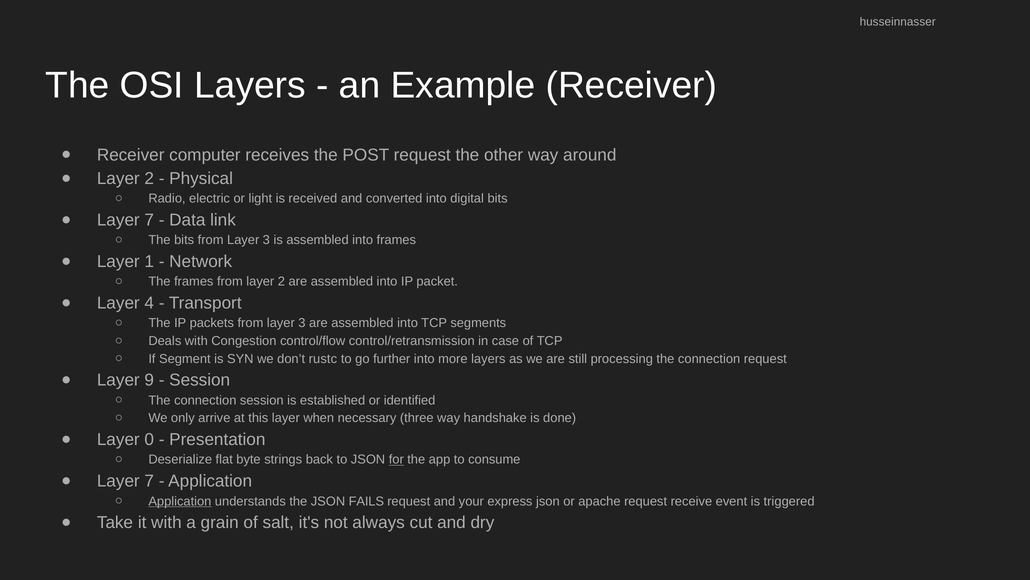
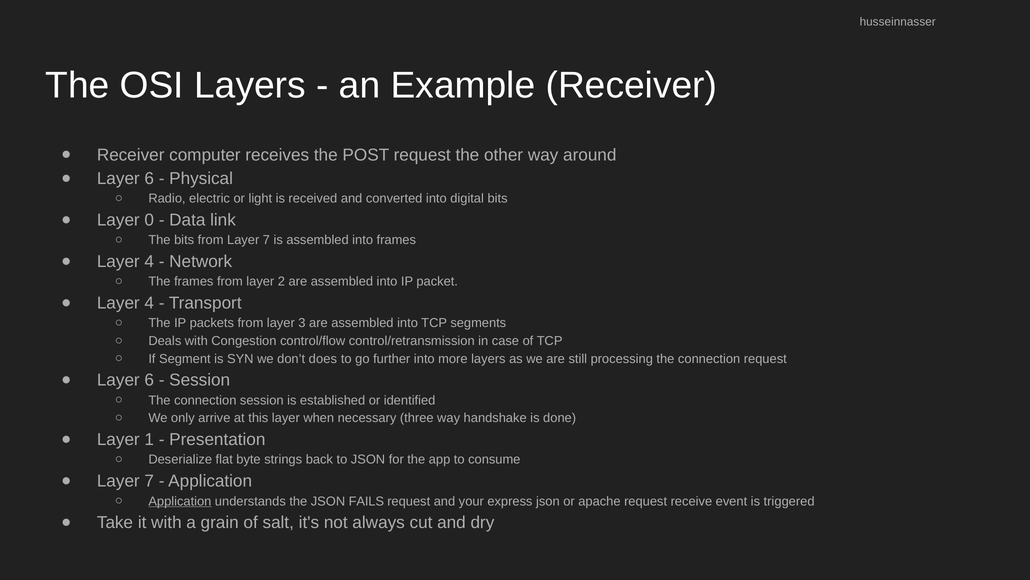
2 at (149, 178): 2 -> 6
7 at (149, 220): 7 -> 0
bits from Layer 3: 3 -> 7
1 at (149, 261): 1 -> 4
rustc: rustc -> does
9 at (149, 380): 9 -> 6
0: 0 -> 1
for underline: present -> none
